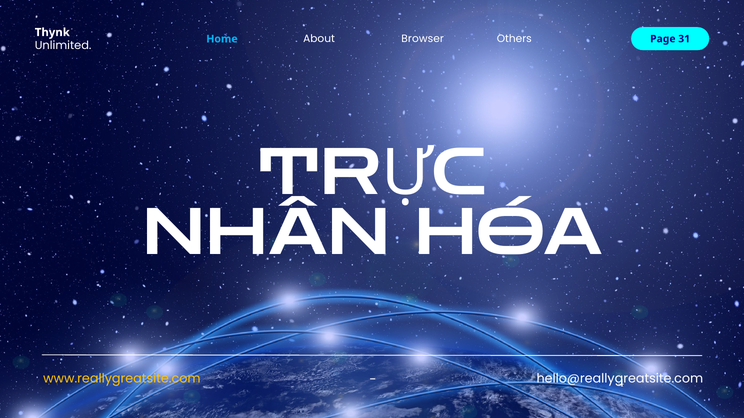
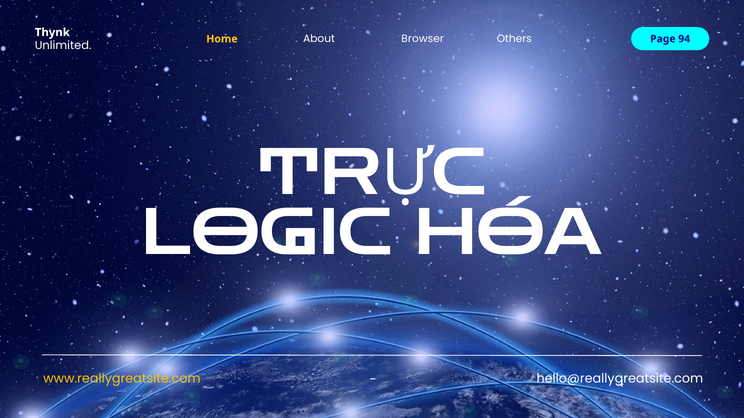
Home colour: light blue -> yellow
31: 31 -> 94
NHÂN: NHÂN -> LOGIC
